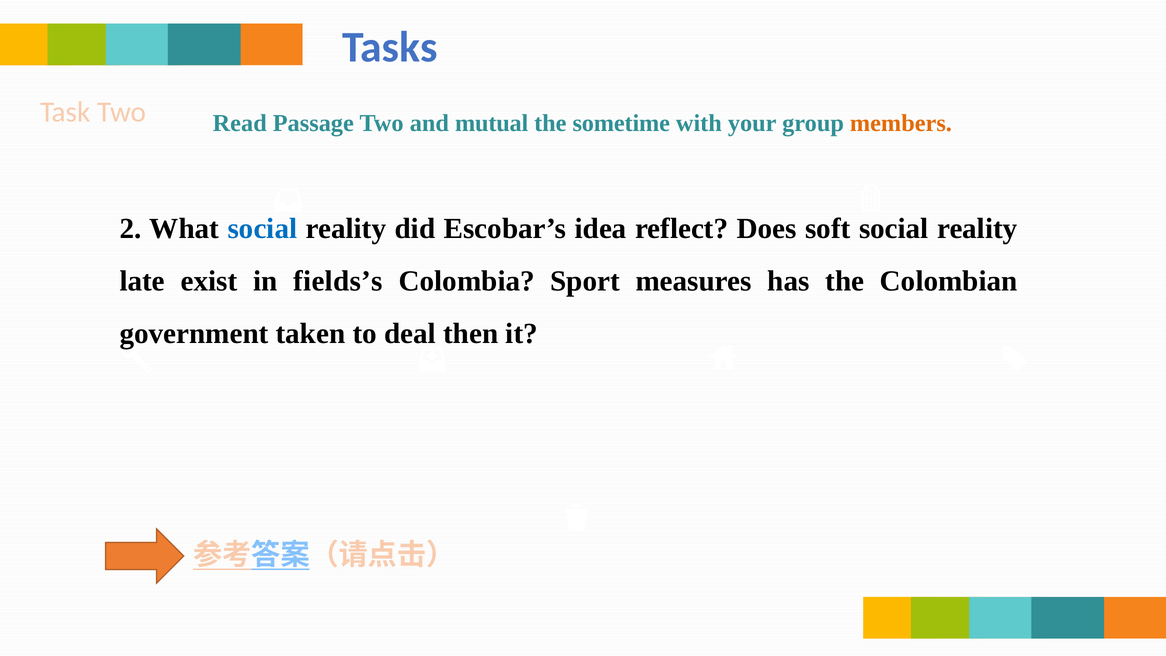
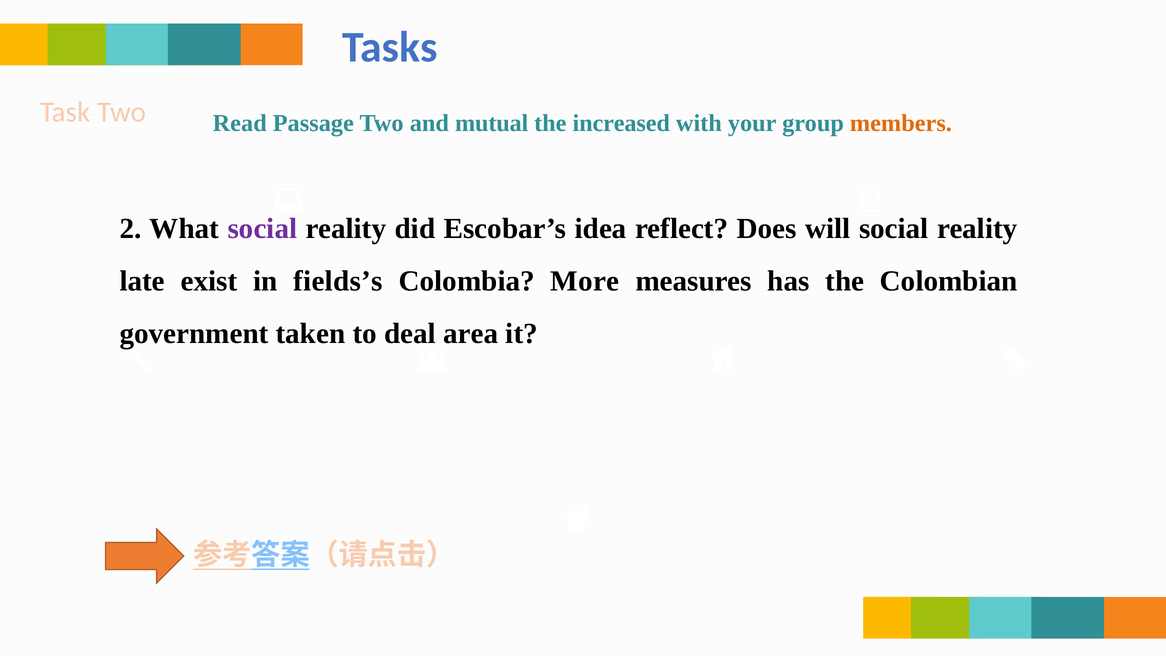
sometime: sometime -> increased
social at (262, 229) colour: blue -> purple
soft: soft -> will
Sport: Sport -> More
then: then -> area
